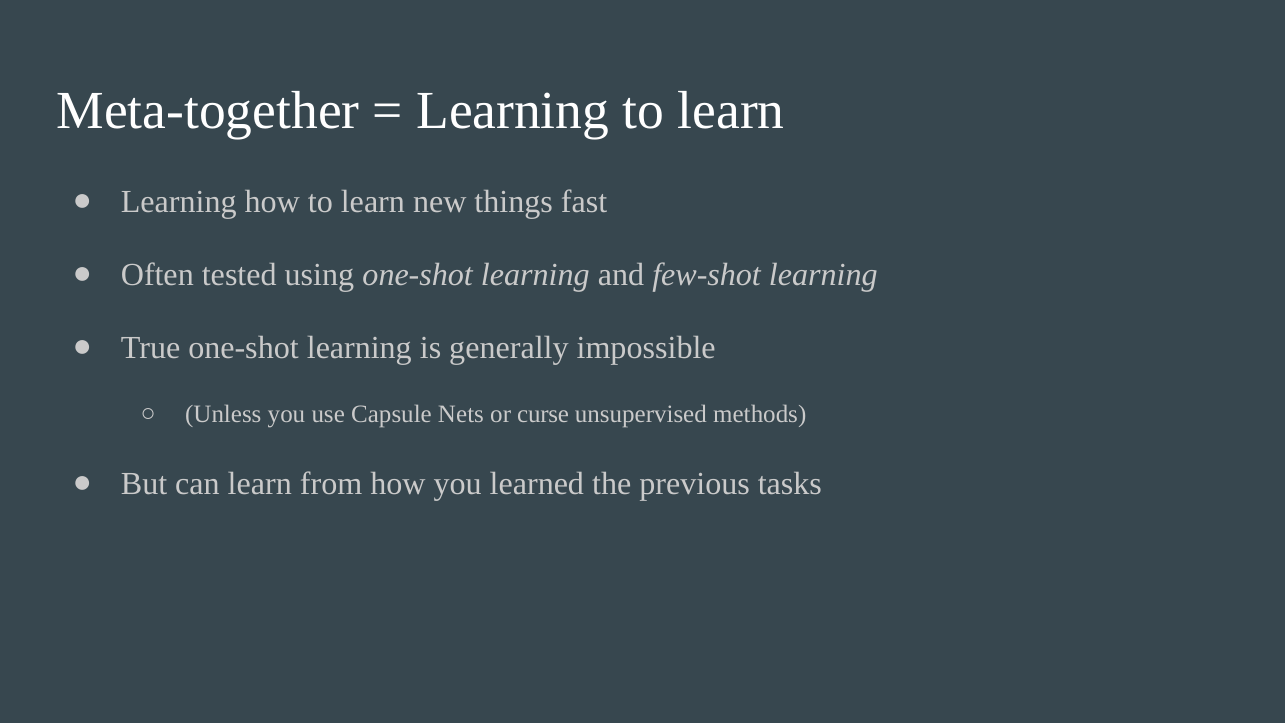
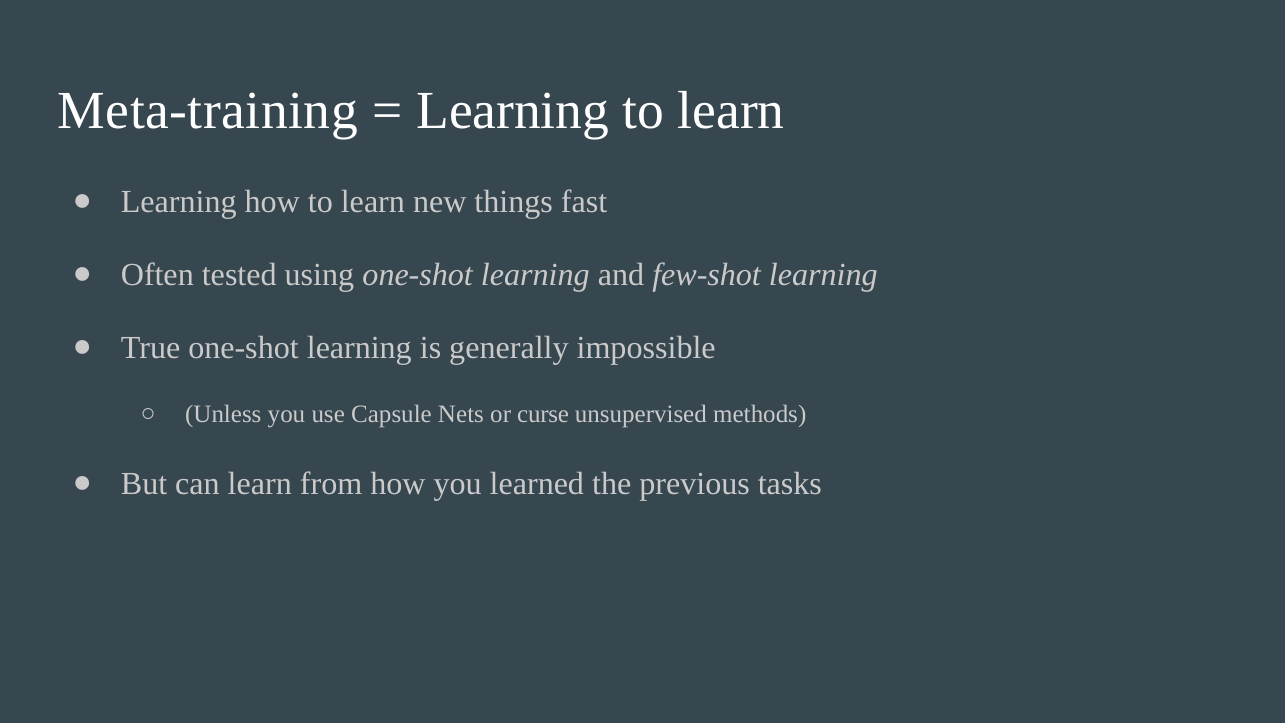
Meta-together: Meta-together -> Meta-training
